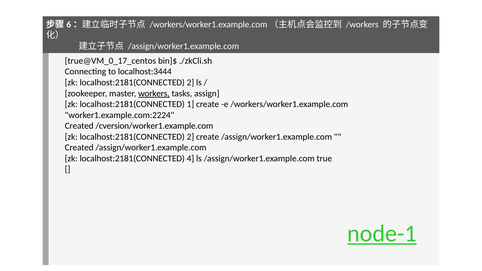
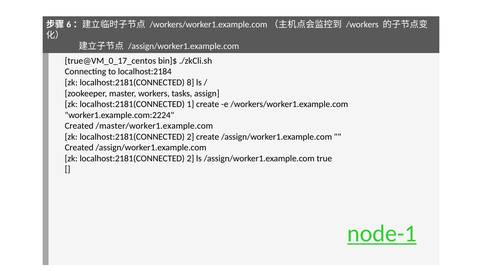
localhost:3444: localhost:3444 -> localhost:2184
2 at (190, 83): 2 -> 8
workers underline: present -> none
/cversion/worker1.example.com: /cversion/worker1.example.com -> /master/worker1.example.com
4 at (190, 158): 4 -> 2
